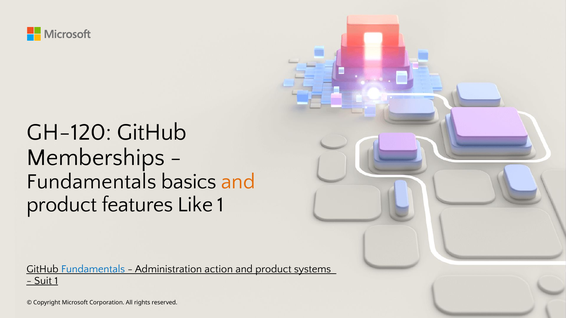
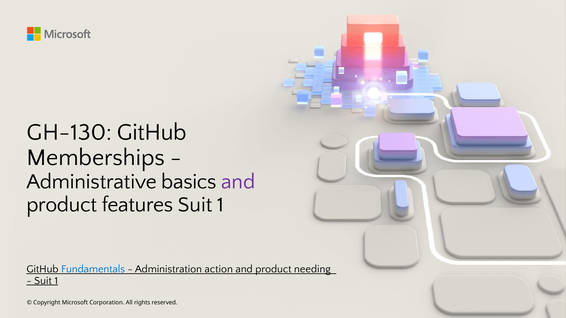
GH-120: GH-120 -> GH-130
Fundamentals at (91, 182): Fundamentals -> Administrative
and at (238, 182) colour: orange -> purple
features Like: Like -> Suit
systems: systems -> needing
